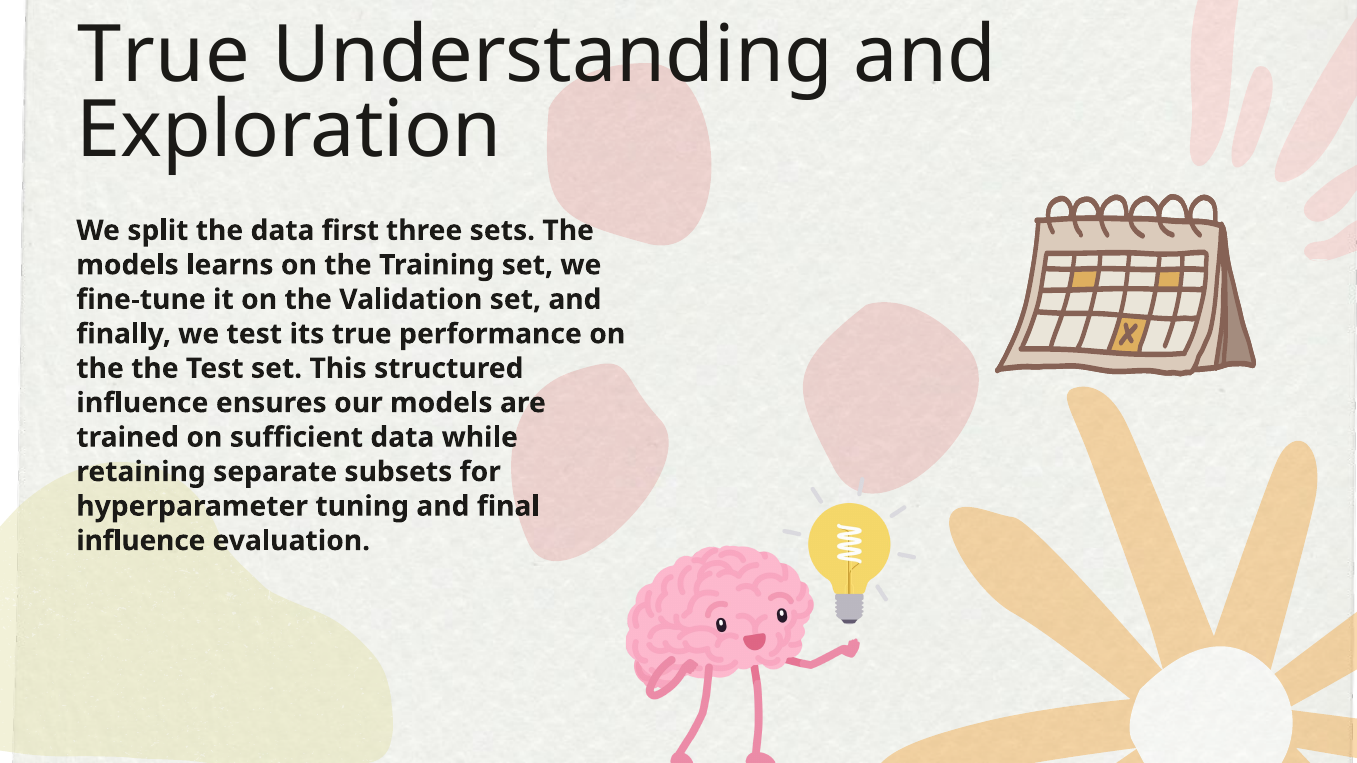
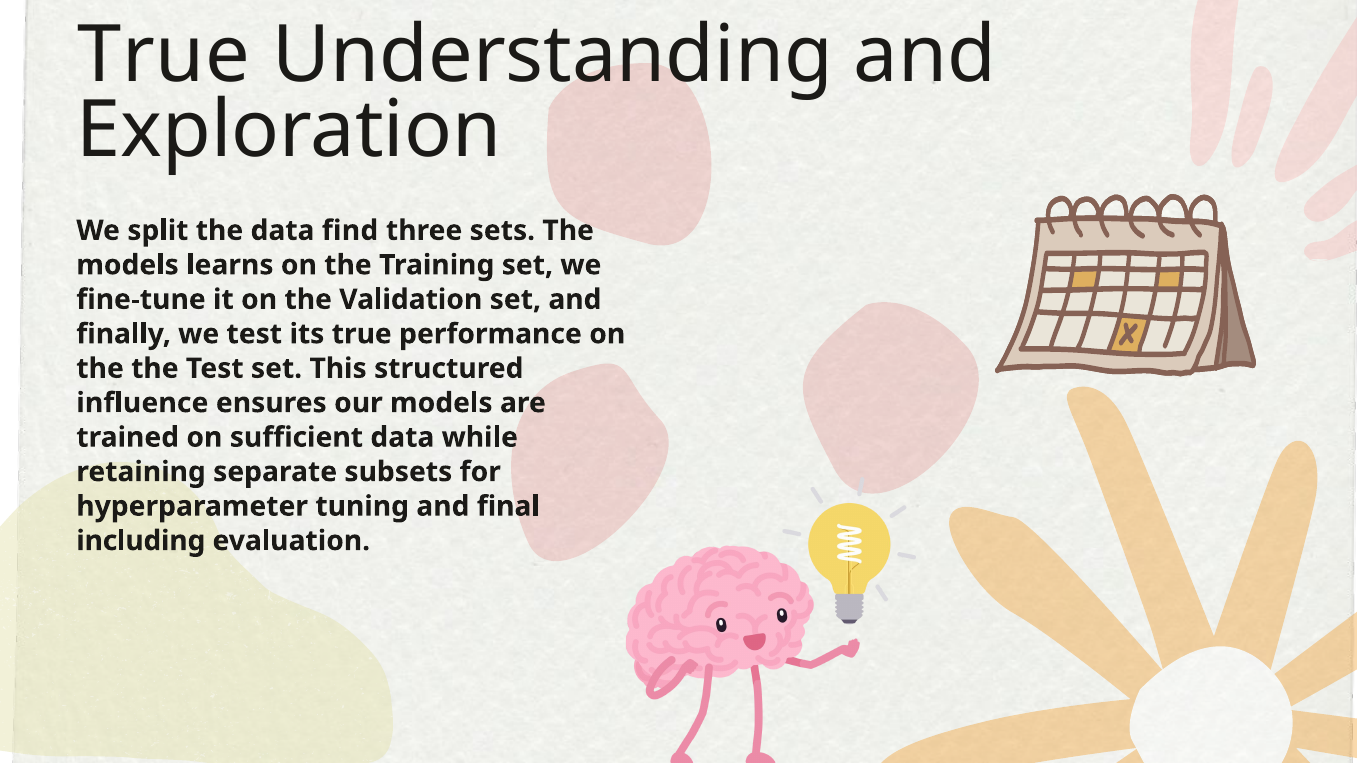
first: first -> find
influence at (141, 541): influence -> including
